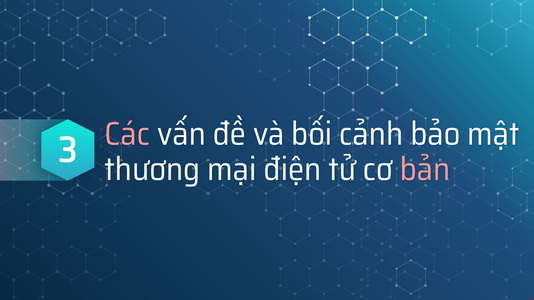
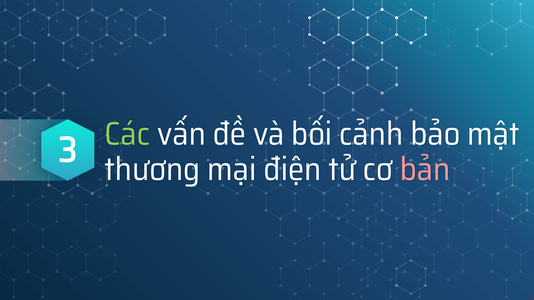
Các colour: pink -> light green
